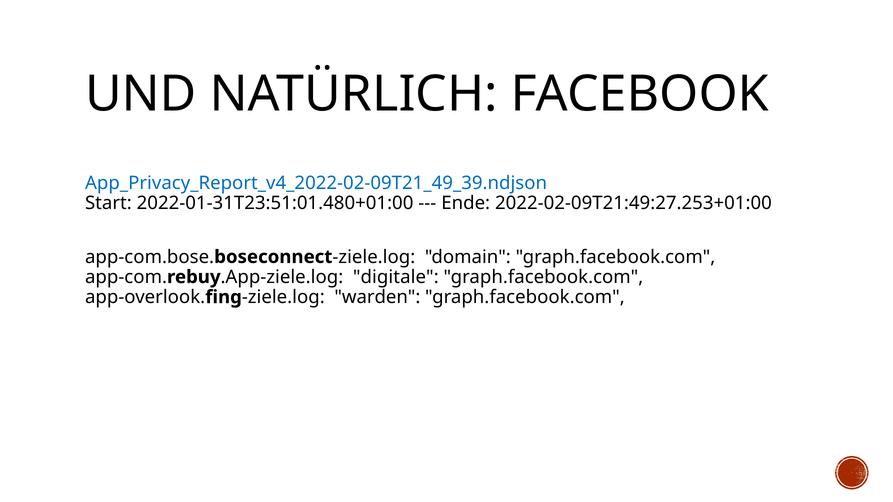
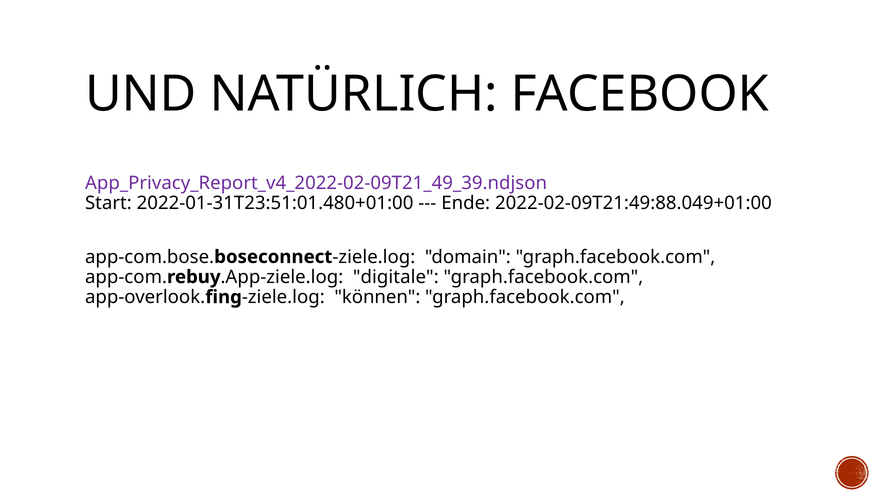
App_Privacy_Report_v4_2022-02-09T21_49_39.ndjson colour: blue -> purple
2022-02-09T21:49:27.253+01:00: 2022-02-09T21:49:27.253+01:00 -> 2022-02-09T21:49:88.049+01:00
warden: warden -> können
